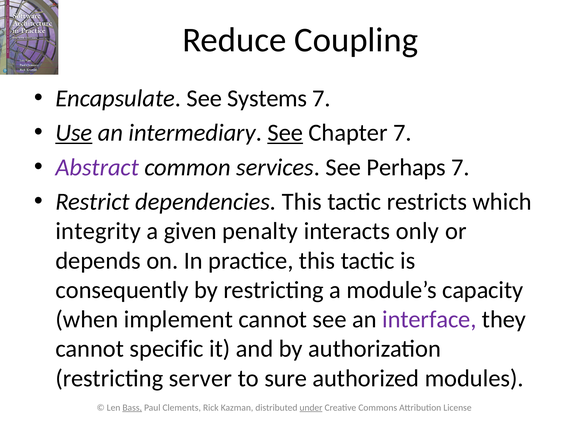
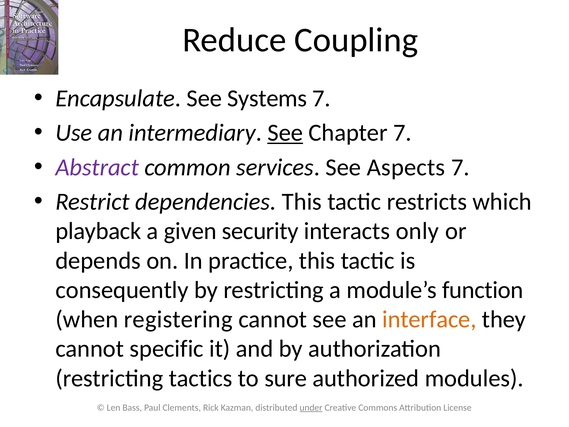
Use underline: present -> none
Perhaps: Perhaps -> Aspects
integrity: integrity -> playback
penalty: penalty -> security
capacity: capacity -> function
implement: implement -> registering
interface colour: purple -> orange
server: server -> tactics
Bass underline: present -> none
